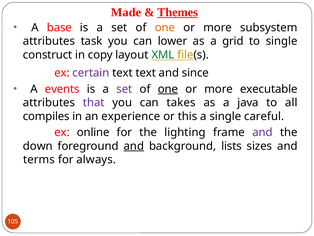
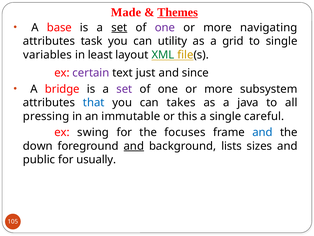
set at (119, 27) underline: none -> present
one at (165, 27) colour: orange -> purple
subsystem: subsystem -> navigating
lower: lower -> utility
construct: construct -> variables
copy: copy -> least
text text: text -> just
events: events -> bridge
one at (168, 89) underline: present -> none
executable: executable -> subsystem
that colour: purple -> blue
compiles: compiles -> pressing
experience: experience -> immutable
online: online -> swing
lighting: lighting -> focuses
and at (262, 132) colour: purple -> blue
terms: terms -> public
always: always -> usually
